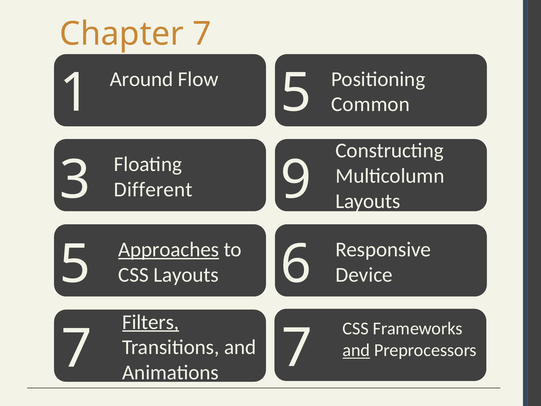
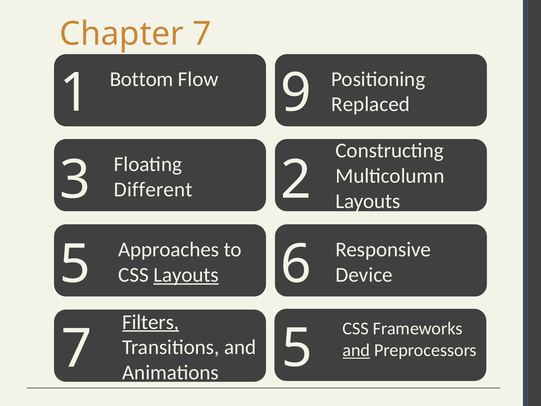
Around: Around -> Bottom
1 5: 5 -> 9
Common: Common -> Replaced
9: 9 -> 2
Approaches underline: present -> none
Layouts at (186, 275) underline: none -> present
Animations 7: 7 -> 5
